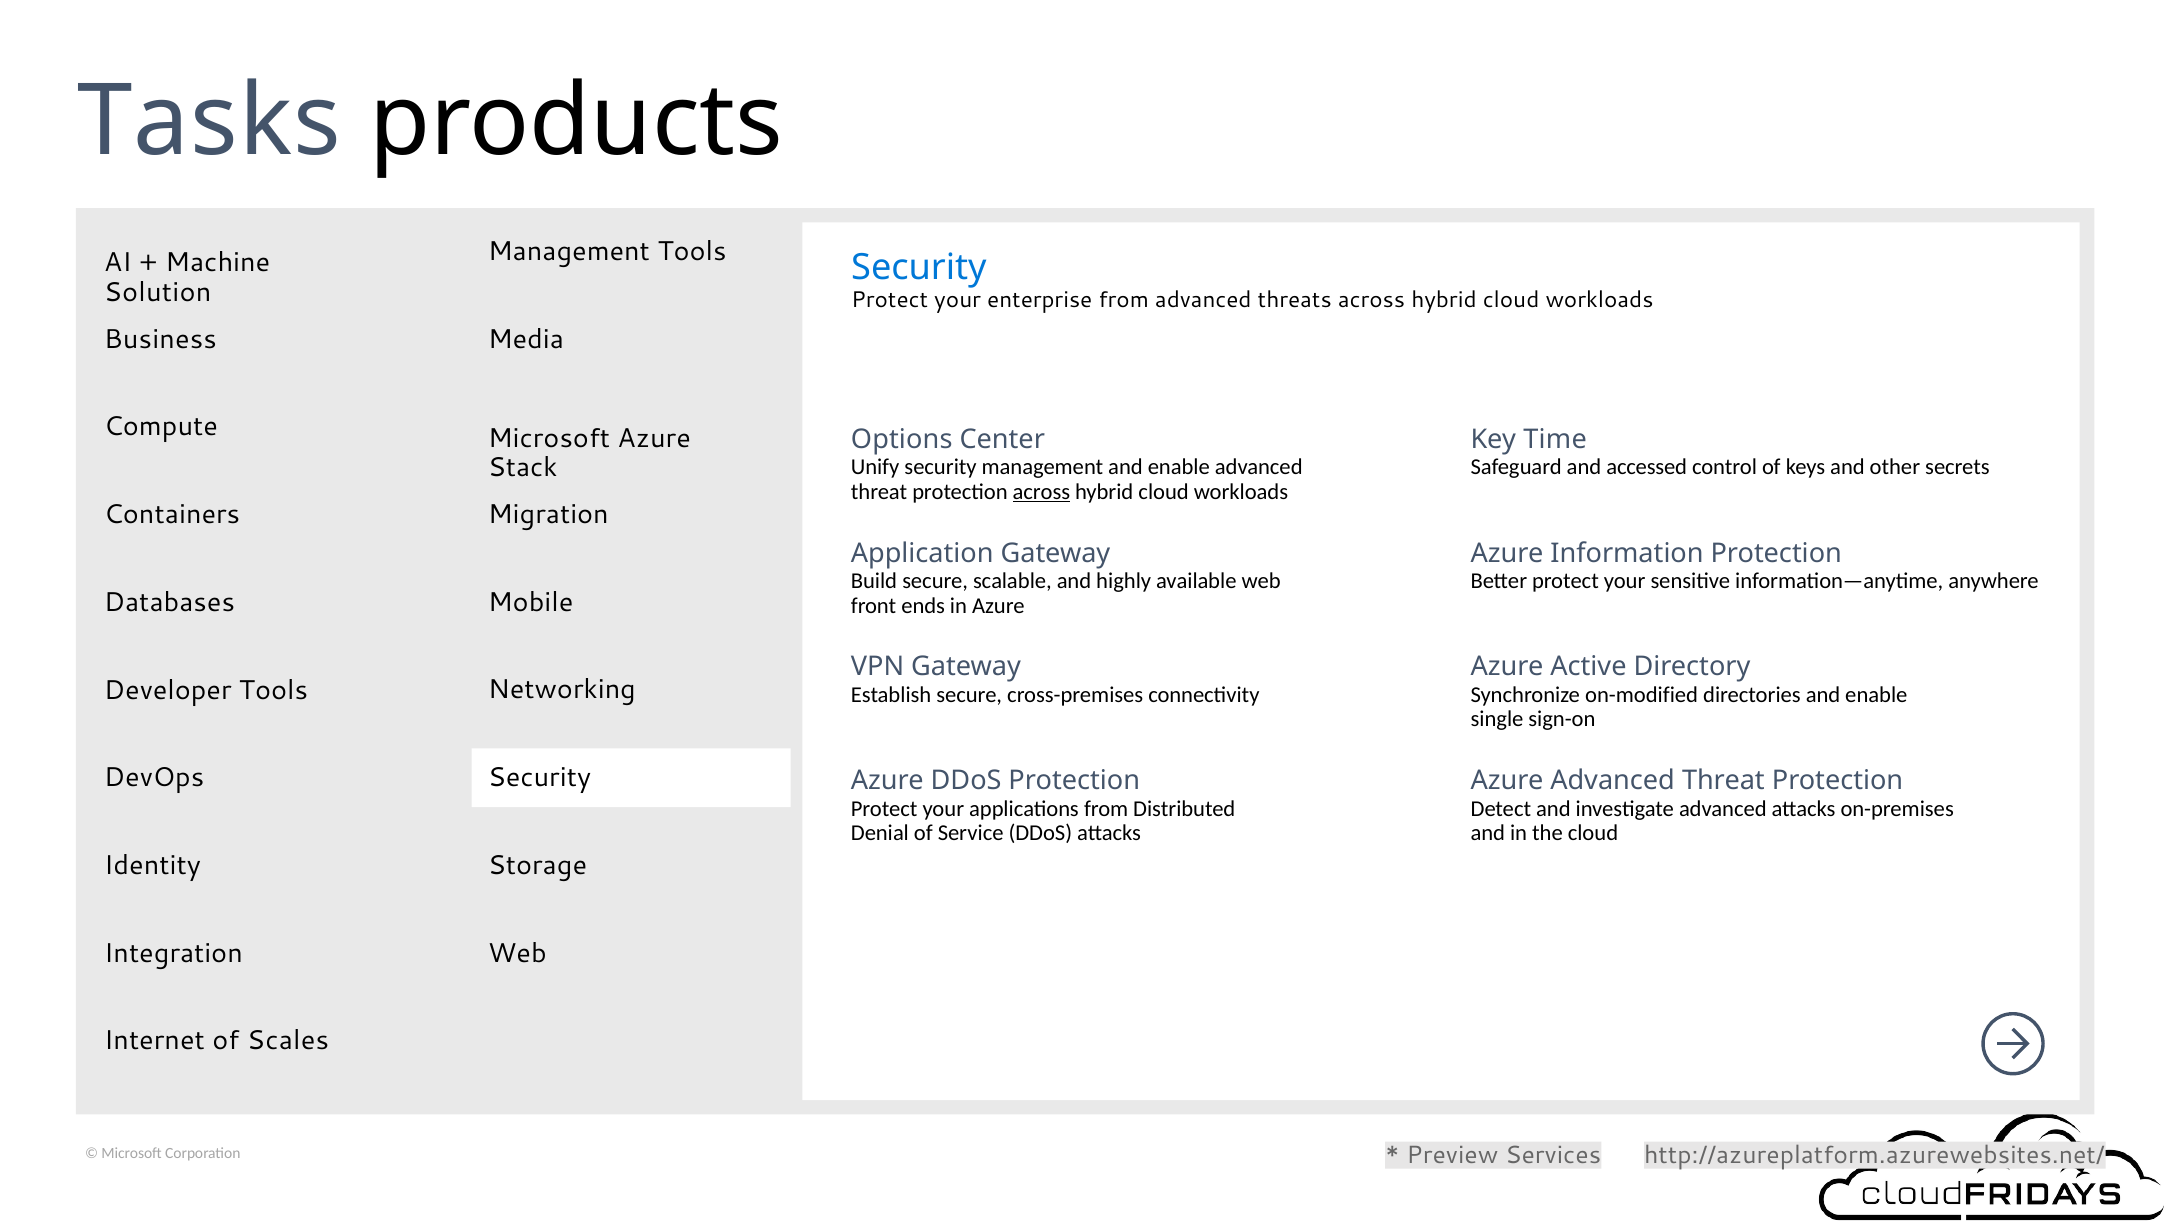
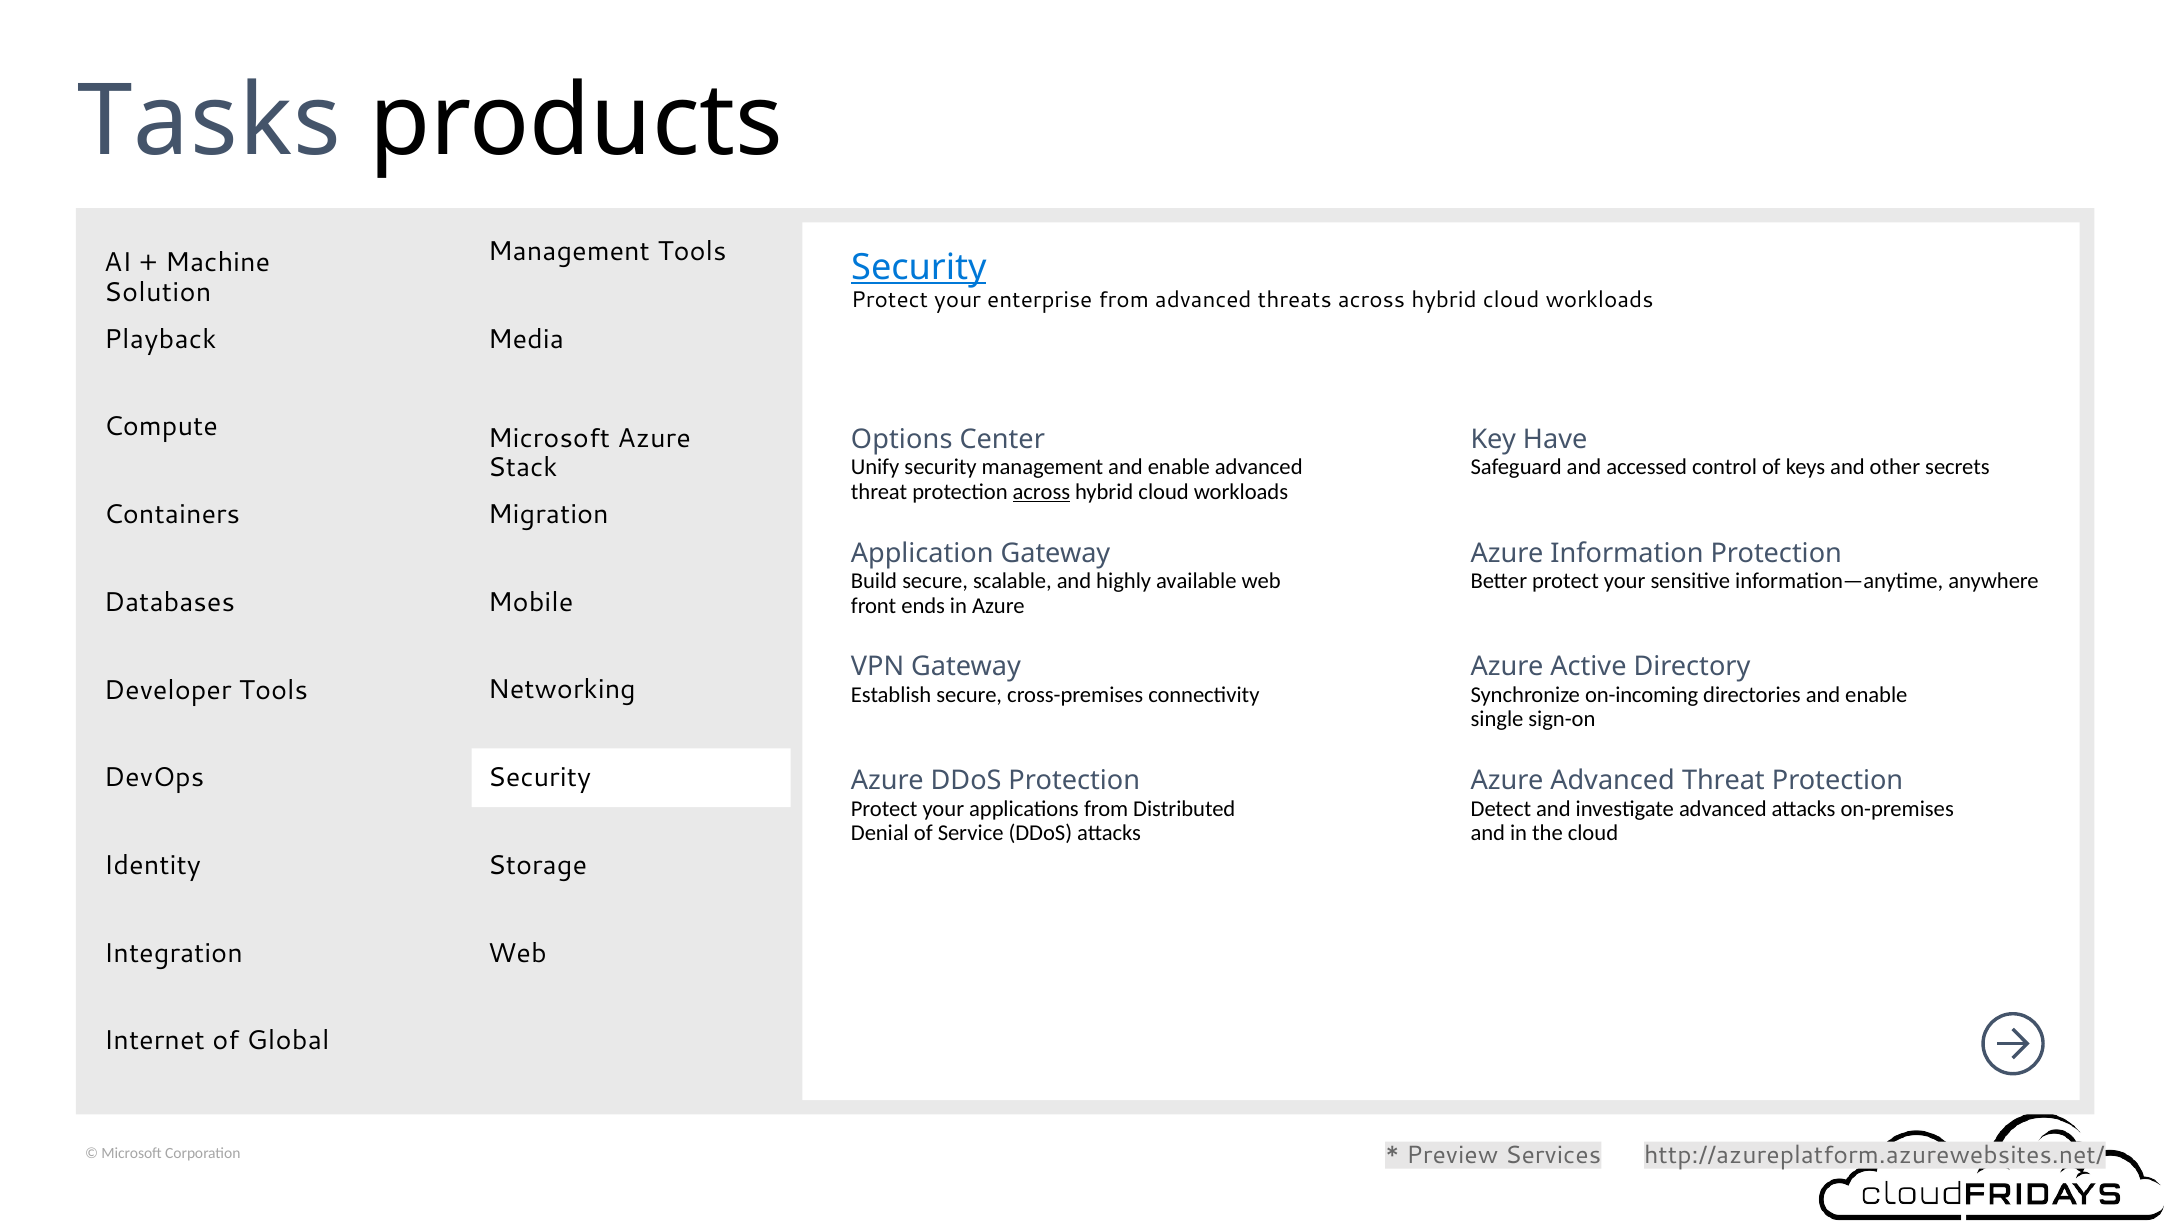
Security at (919, 268) underline: none -> present
Business: Business -> Playback
Time: Time -> Have
on-modified: on-modified -> on-incoming
Scales: Scales -> Global
